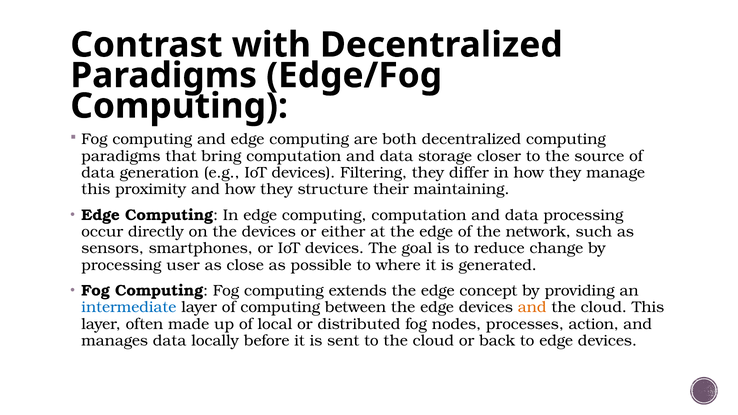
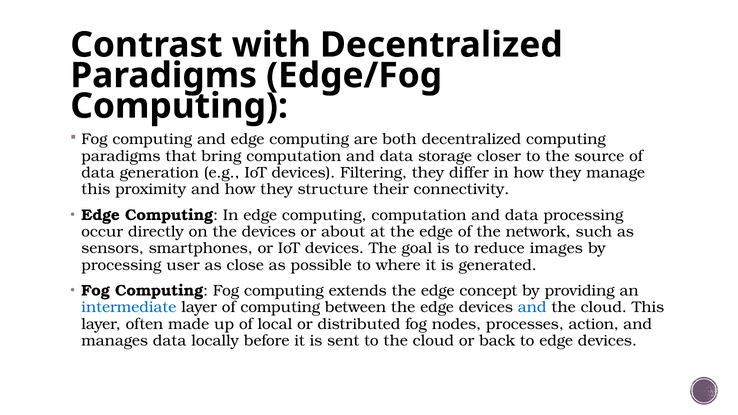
maintaining: maintaining -> connectivity
either: either -> about
change: change -> images
and at (532, 307) colour: orange -> blue
